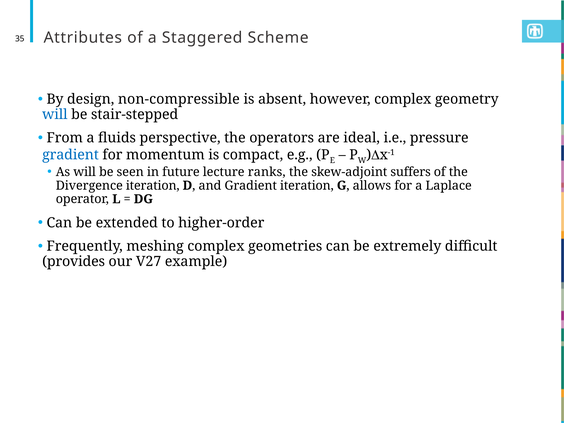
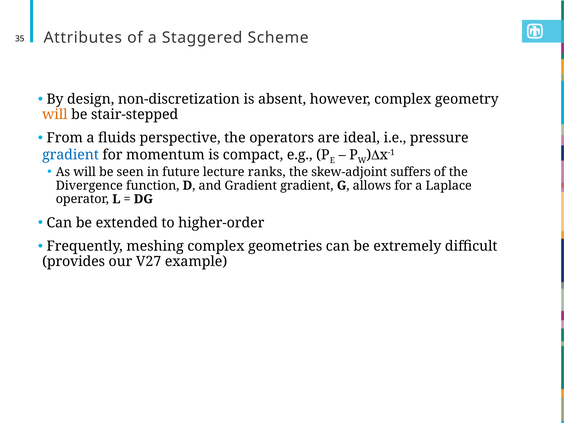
non-compressible: non-compressible -> non-discretization
will at (55, 115) colour: blue -> orange
Divergence iteration: iteration -> function
Gradient iteration: iteration -> gradient
